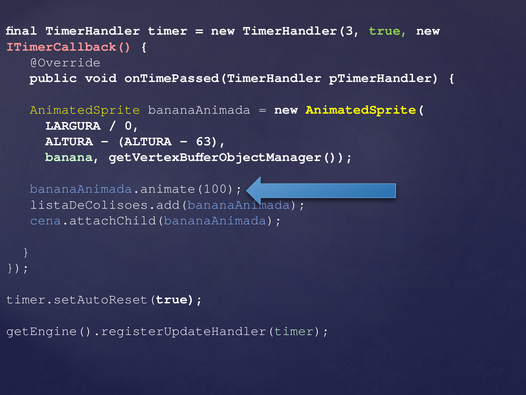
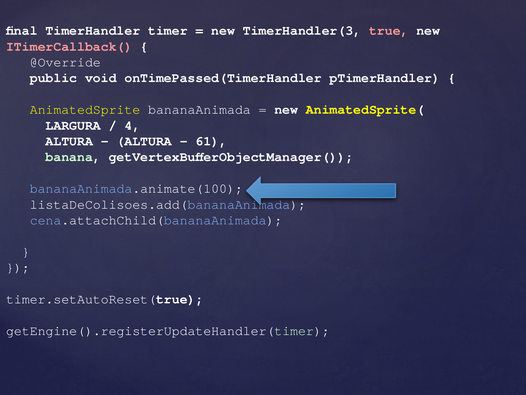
true colour: light green -> pink
0: 0 -> 4
63: 63 -> 61
